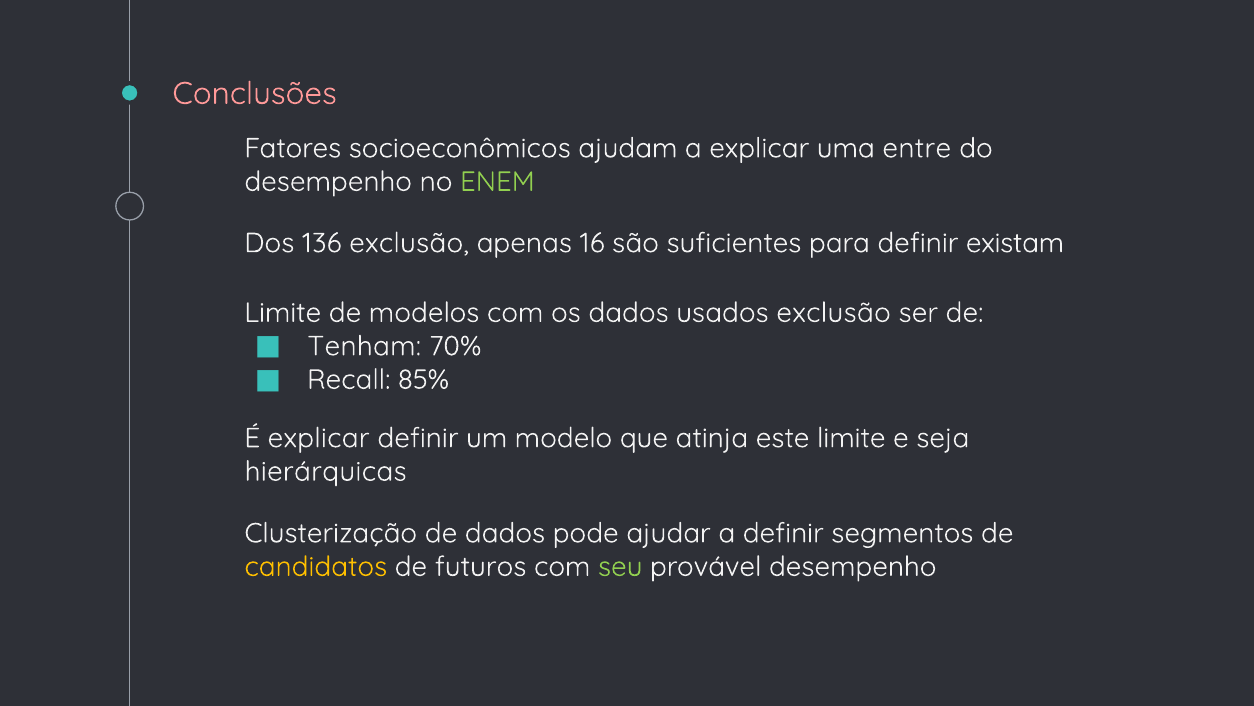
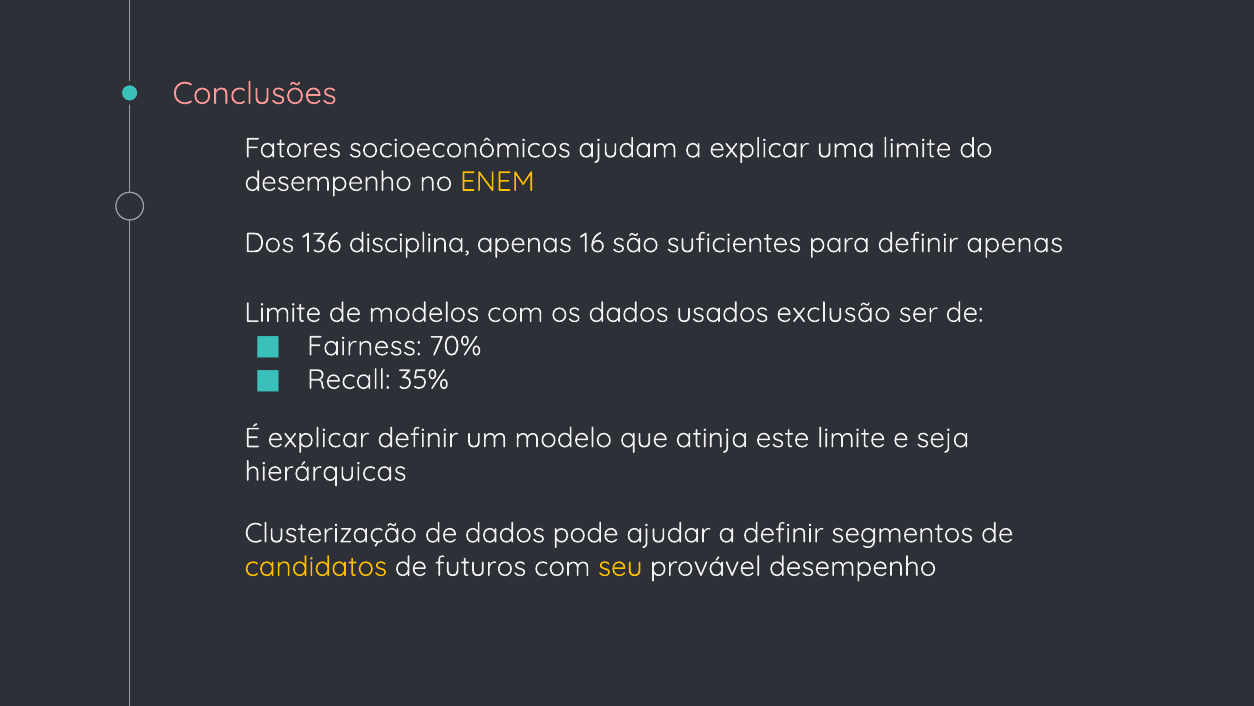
uma entre: entre -> limite
ENEM colour: light green -> yellow
136 exclusão: exclusão -> disciplina
definir existam: existam -> apenas
Tenham: Tenham -> Fairness
85%: 85% -> 35%
seu colour: light green -> yellow
